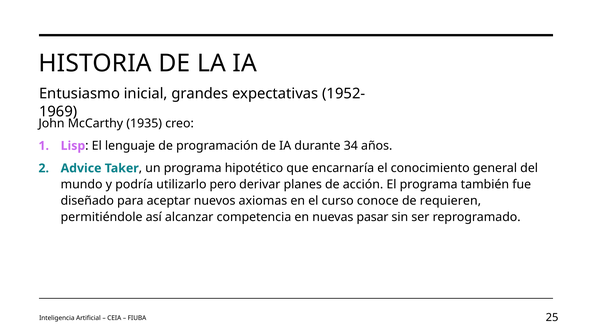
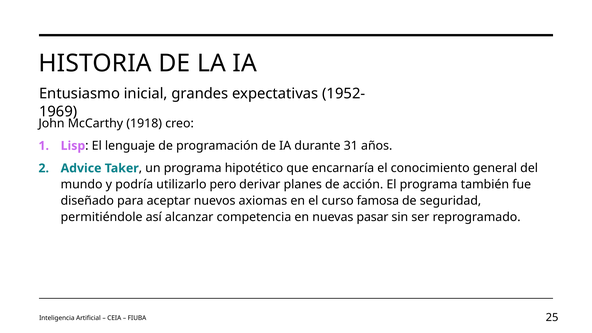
1935: 1935 -> 1918
34: 34 -> 31
conoce: conoce -> famosa
requieren: requieren -> seguridad
